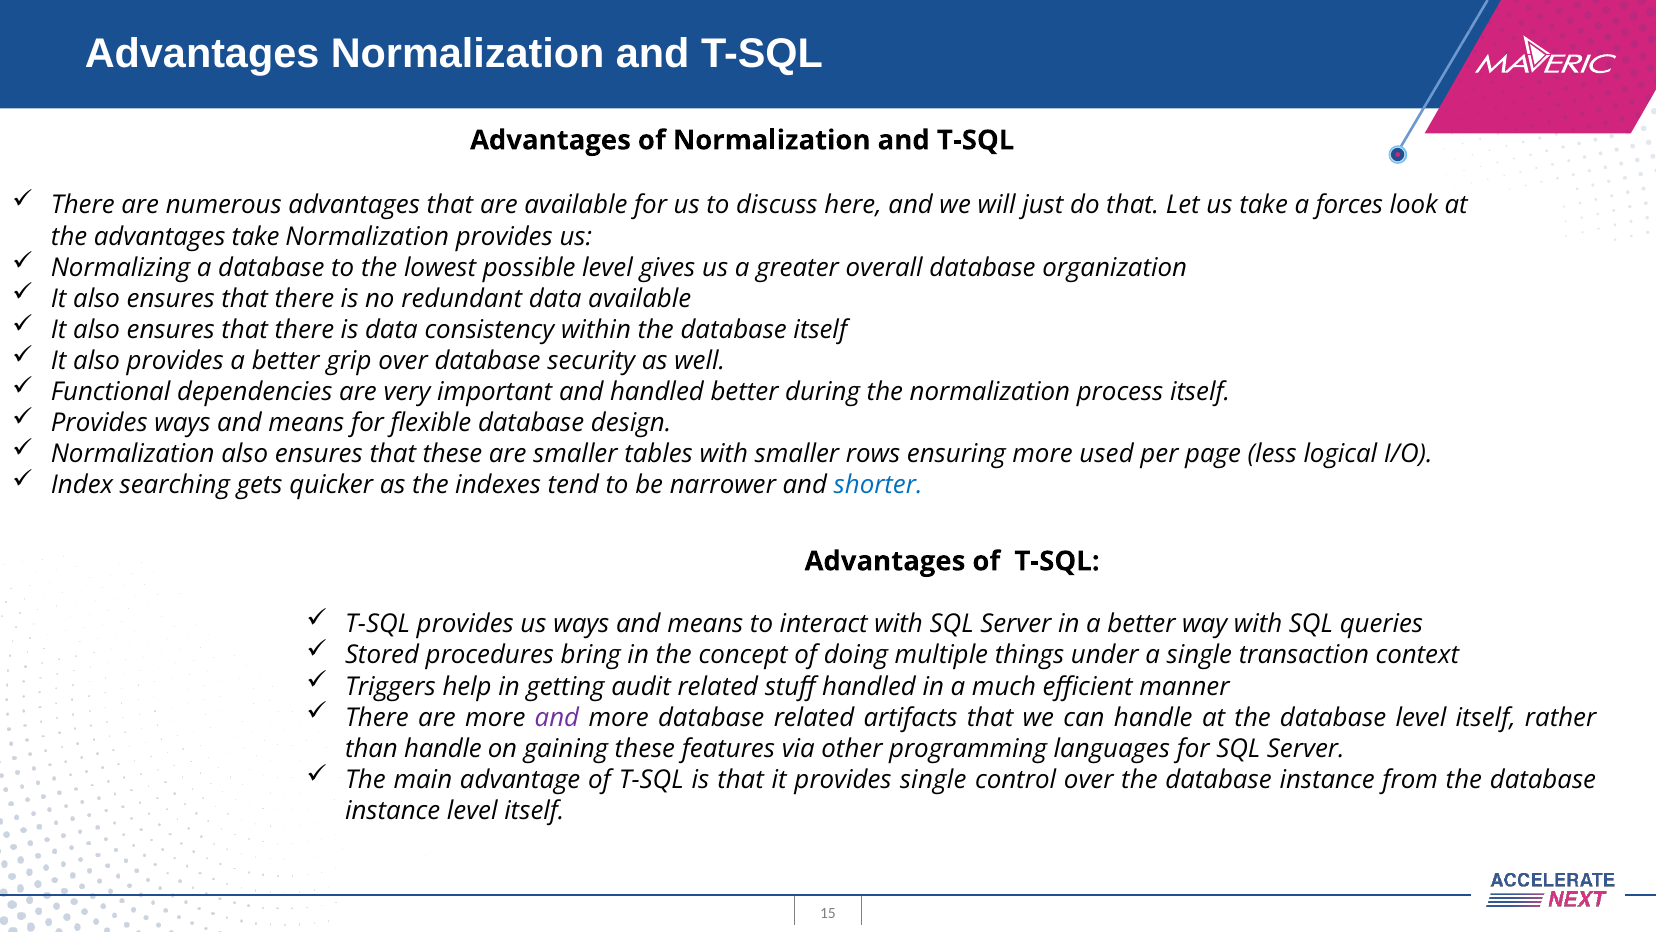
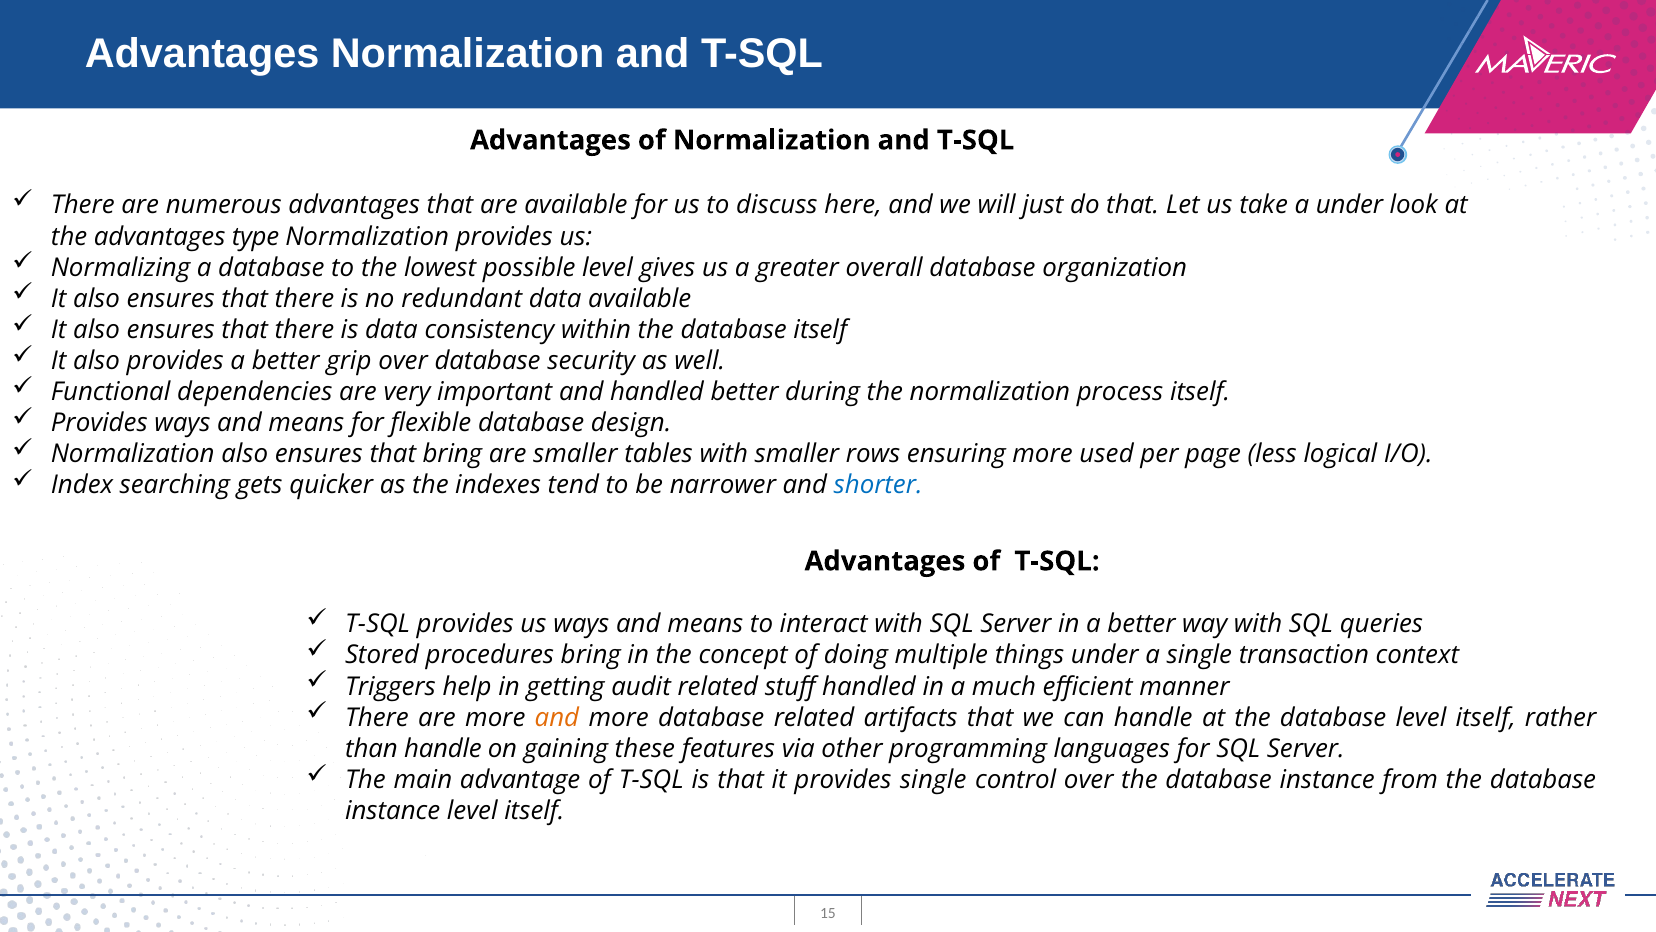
a forces: forces -> under
advantages take: take -> type
that these: these -> bring
and at (557, 717) colour: purple -> orange
